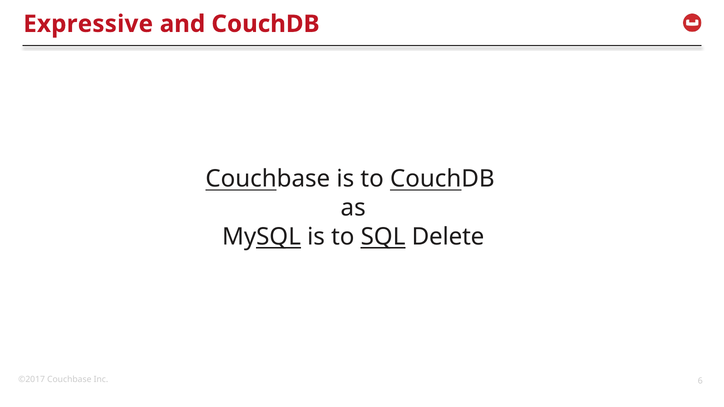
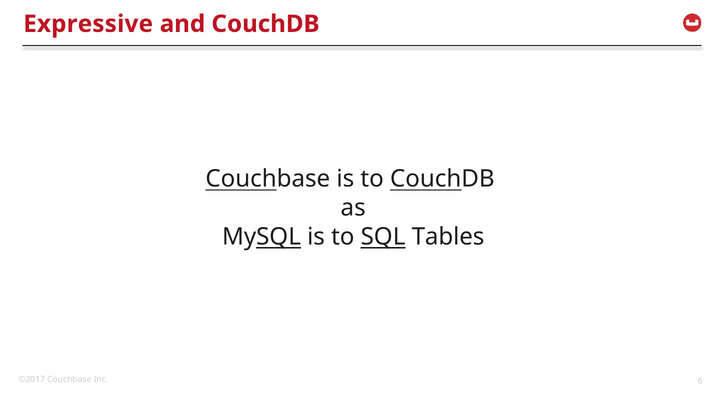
Delete: Delete -> Tables
